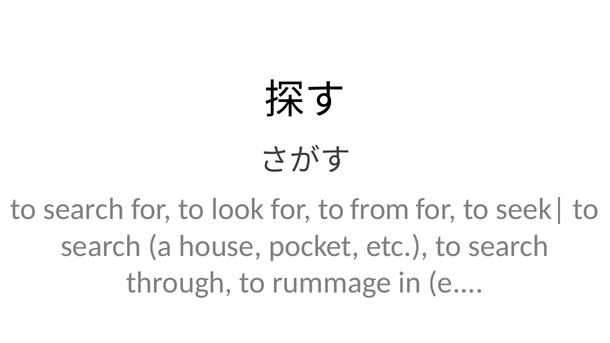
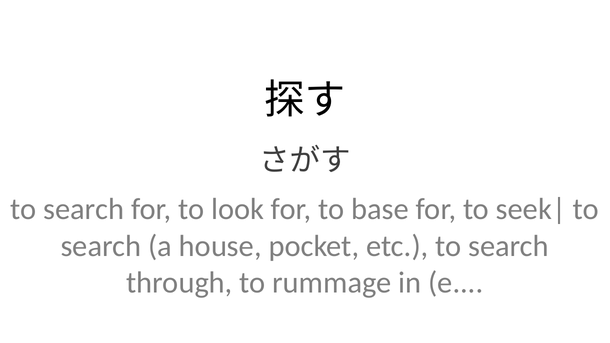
from: from -> base
